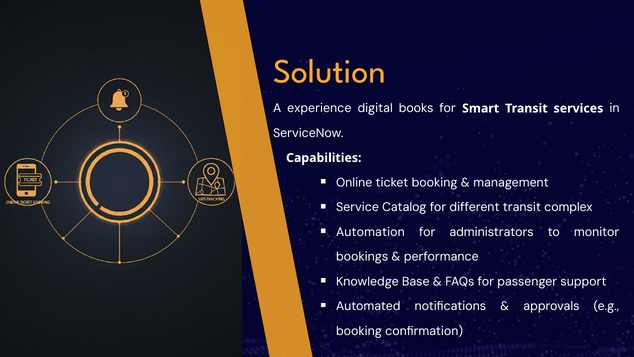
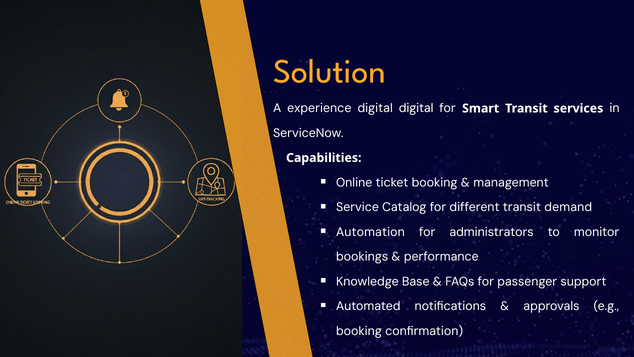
digital books: books -> digital
complex: complex -> demand
